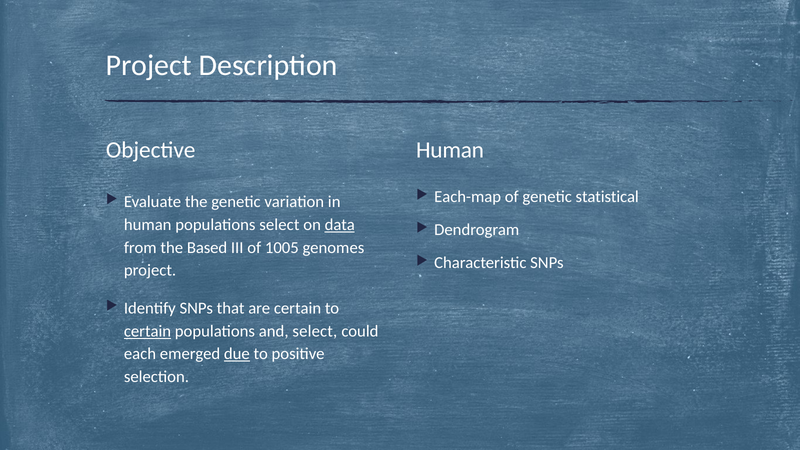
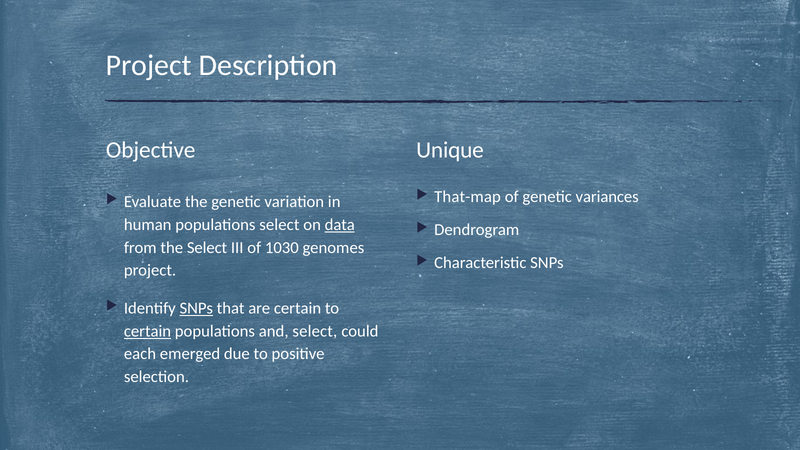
Human at (450, 150): Human -> Unique
Each-map: Each-map -> That-map
statistical: statistical -> variances
the Based: Based -> Select
1005: 1005 -> 1030
SNPs at (196, 308) underline: none -> present
due underline: present -> none
